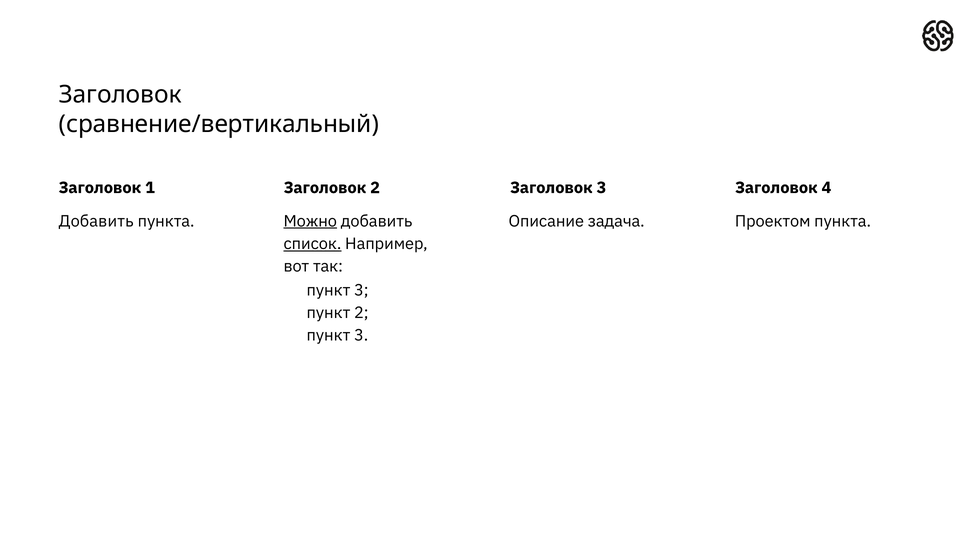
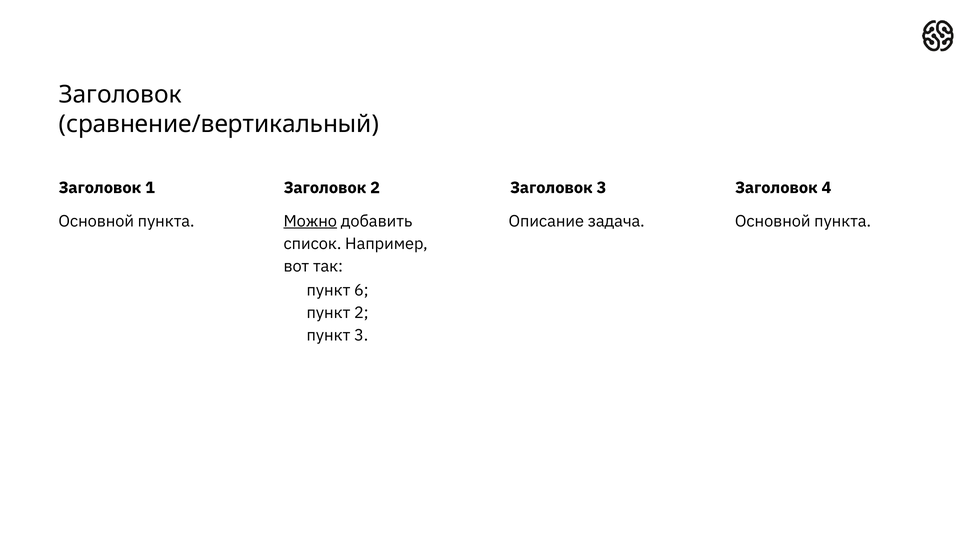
Добавить at (96, 221): Добавить -> Основной
Проектом at (773, 221): Проектом -> Основной
список underline: present -> none
3 at (361, 290): 3 -> 6
